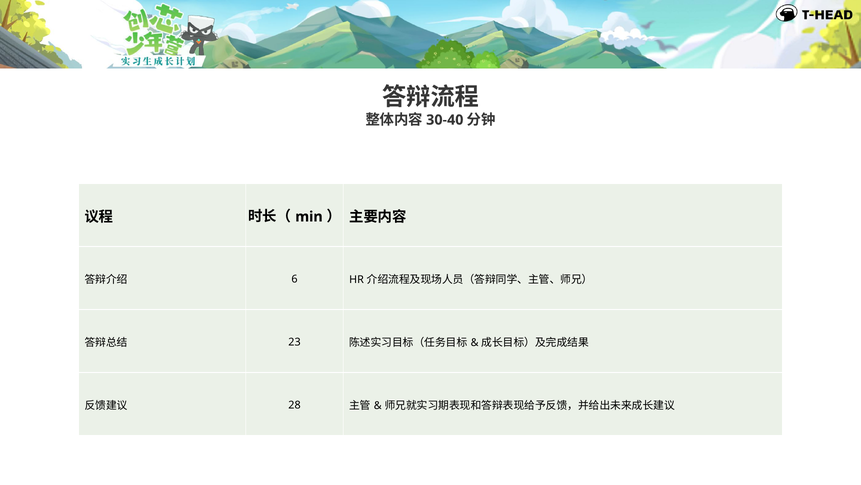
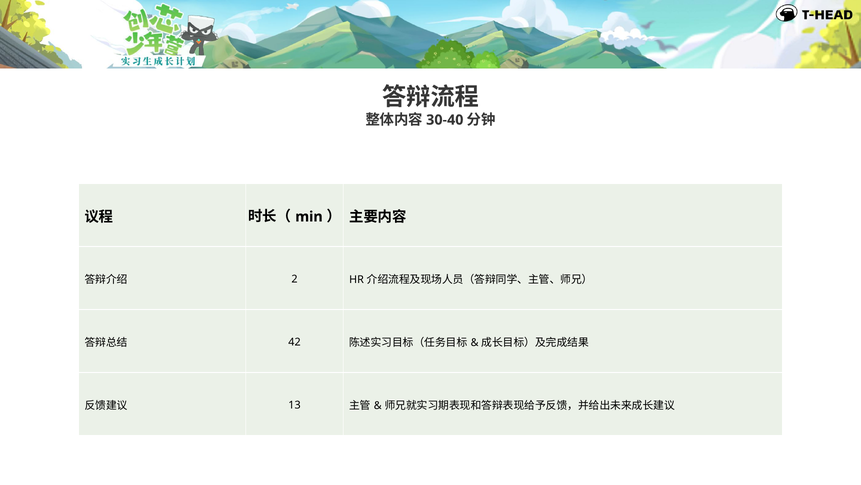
6: 6 -> 2
23: 23 -> 42
28: 28 -> 13
